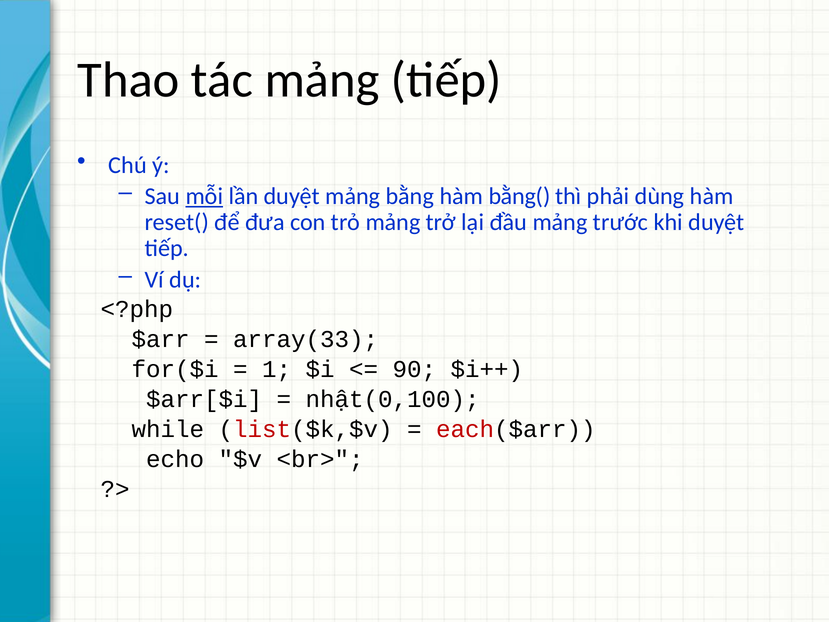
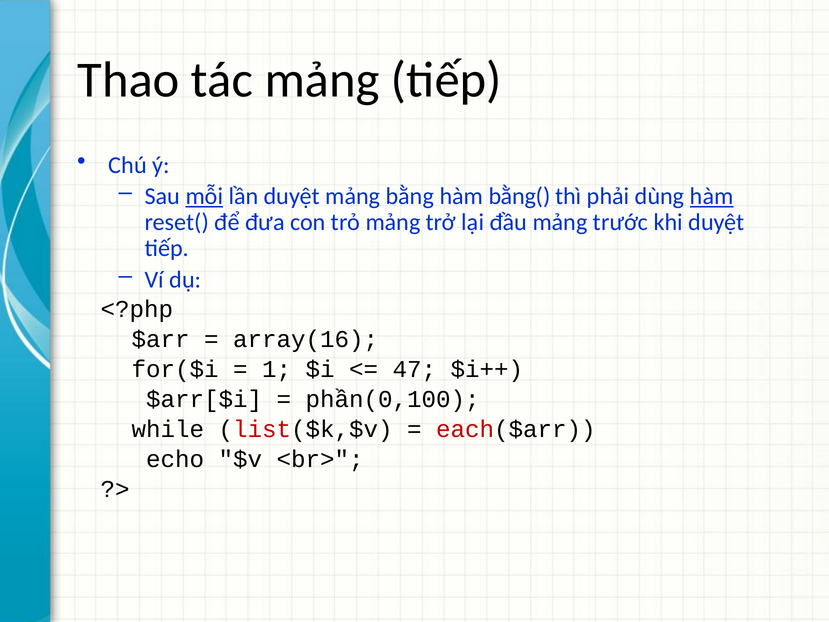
hàm at (712, 196) underline: none -> present
array(33: array(33 -> array(16
90: 90 -> 47
nhật(0,100: nhật(0,100 -> phần(0,100
